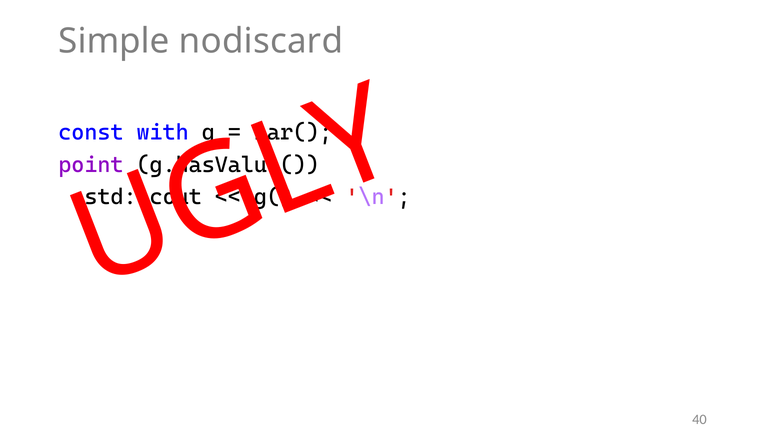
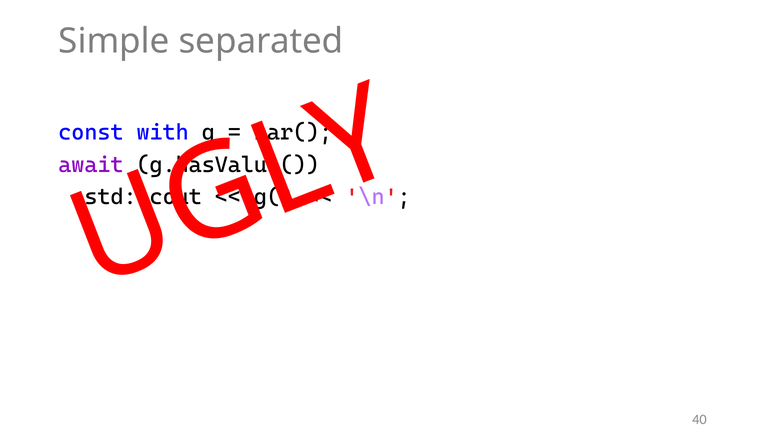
nodiscard: nodiscard -> separated
point: point -> await
